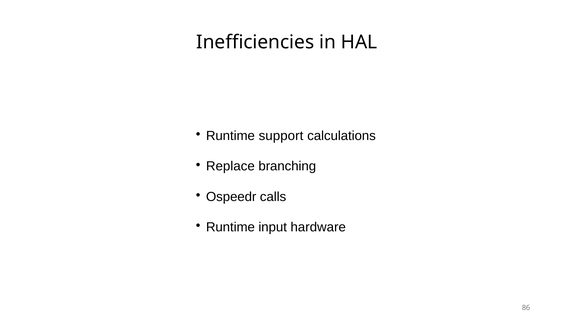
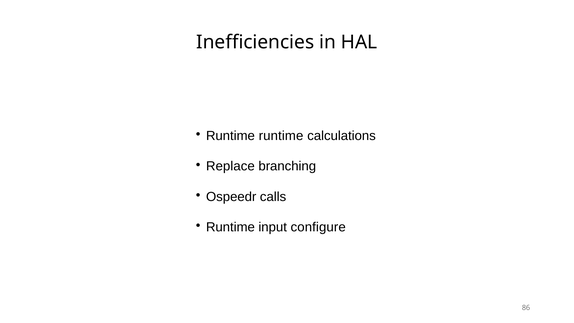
Runtime support: support -> runtime
hardware: hardware -> configure
